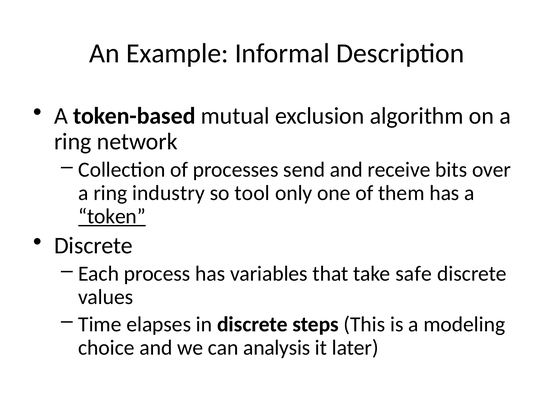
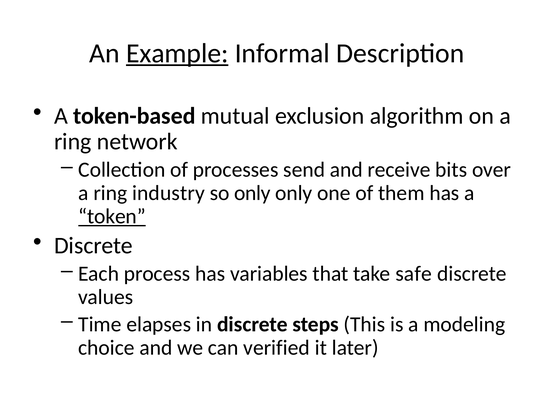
Example underline: none -> present
so tool: tool -> only
analysis: analysis -> verified
